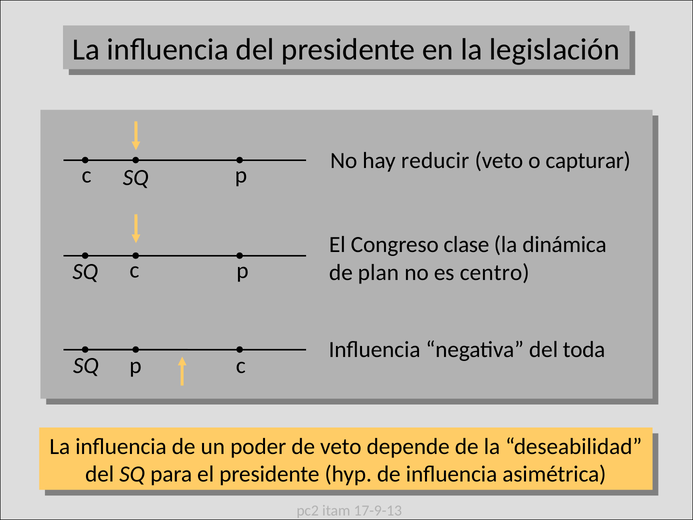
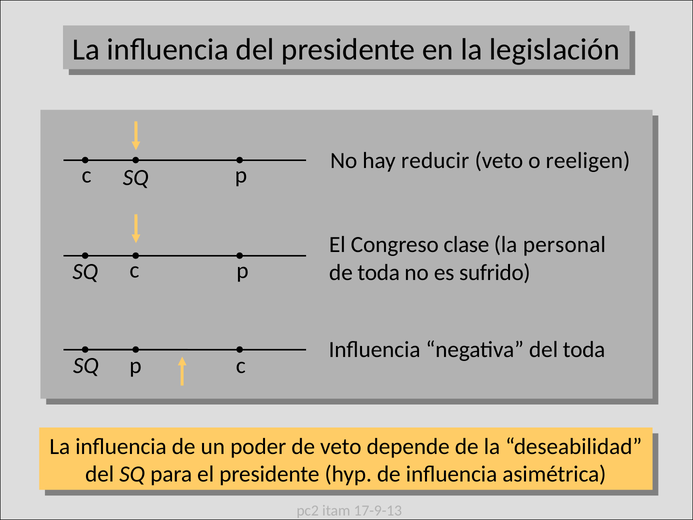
capturar: capturar -> reeligen
dinámica: dinámica -> personal
de plan: plan -> toda
centro: centro -> sufrido
